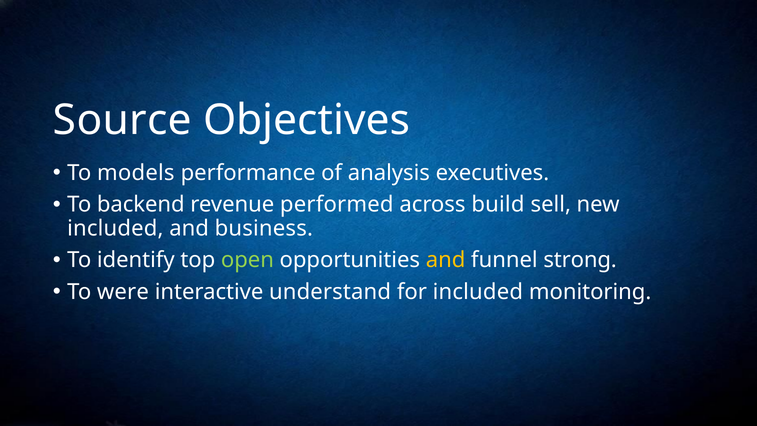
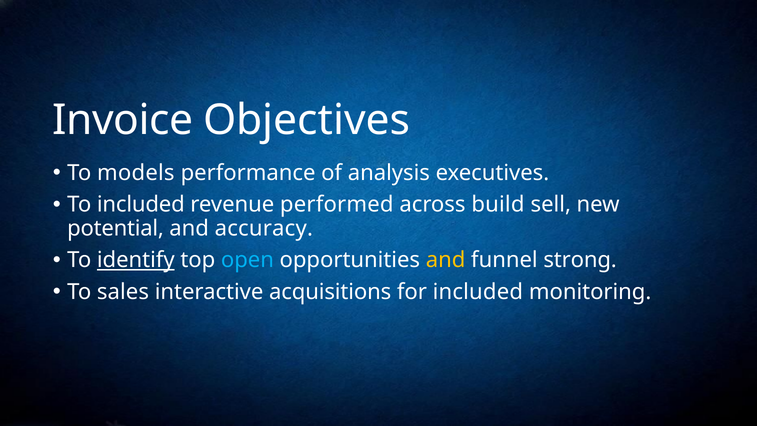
Source: Source -> Invoice
To backend: backend -> included
included at (115, 228): included -> potential
business: business -> accuracy
identify underline: none -> present
open colour: light green -> light blue
were: were -> sales
understand: understand -> acquisitions
